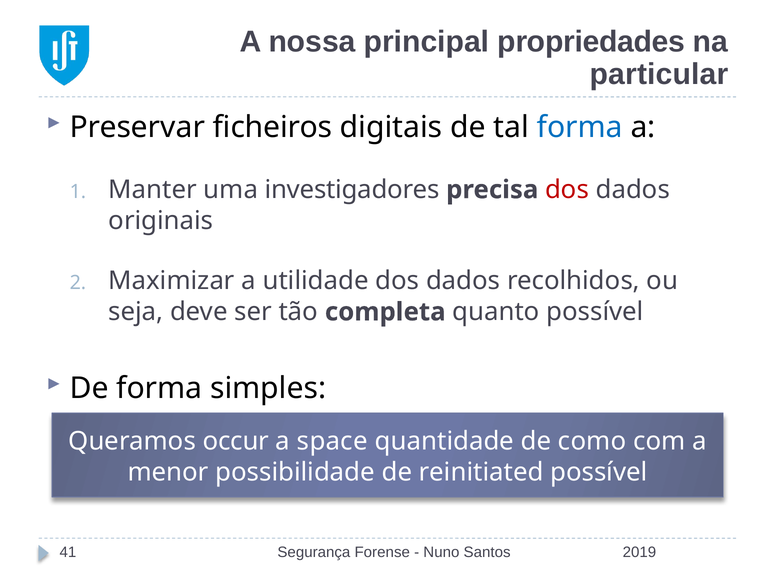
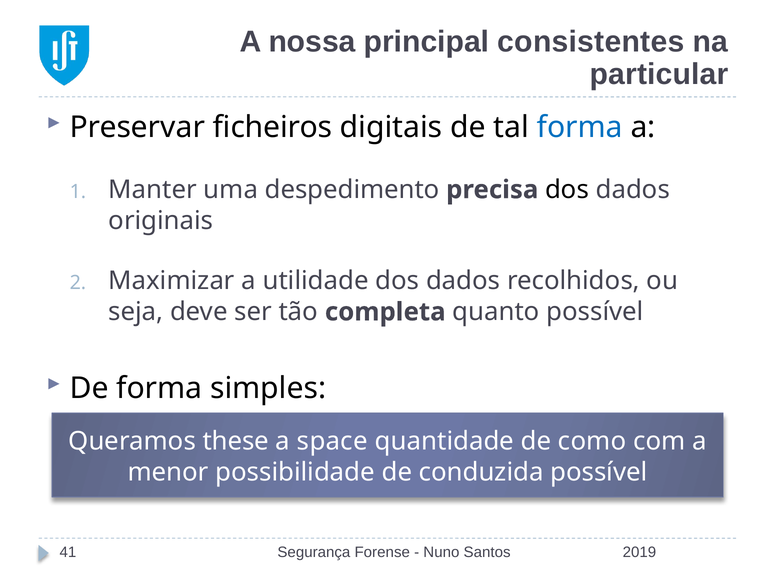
propriedades: propriedades -> consistentes
investigadores: investigadores -> despedimento
dos at (567, 190) colour: red -> black
occur: occur -> these
reinitiated: reinitiated -> conduzida
